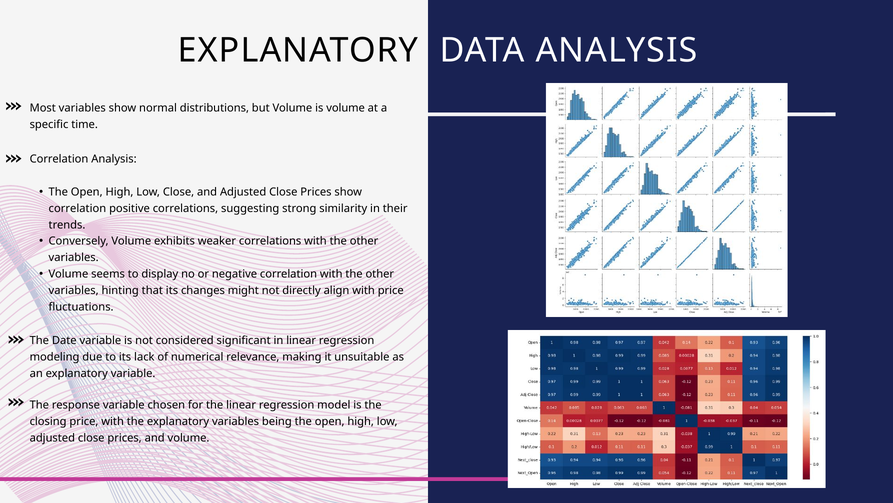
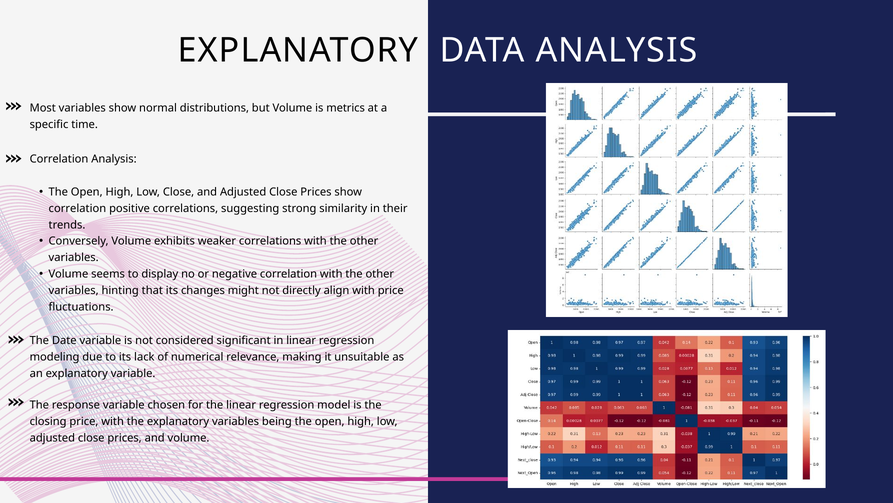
is volume: volume -> metrics
